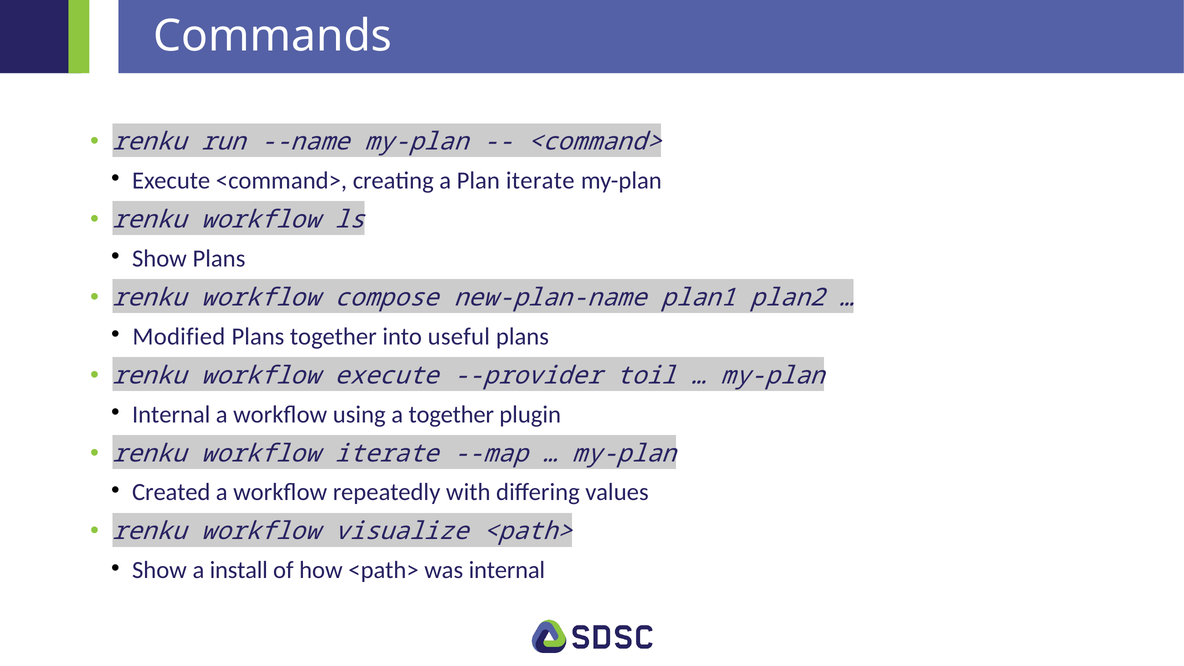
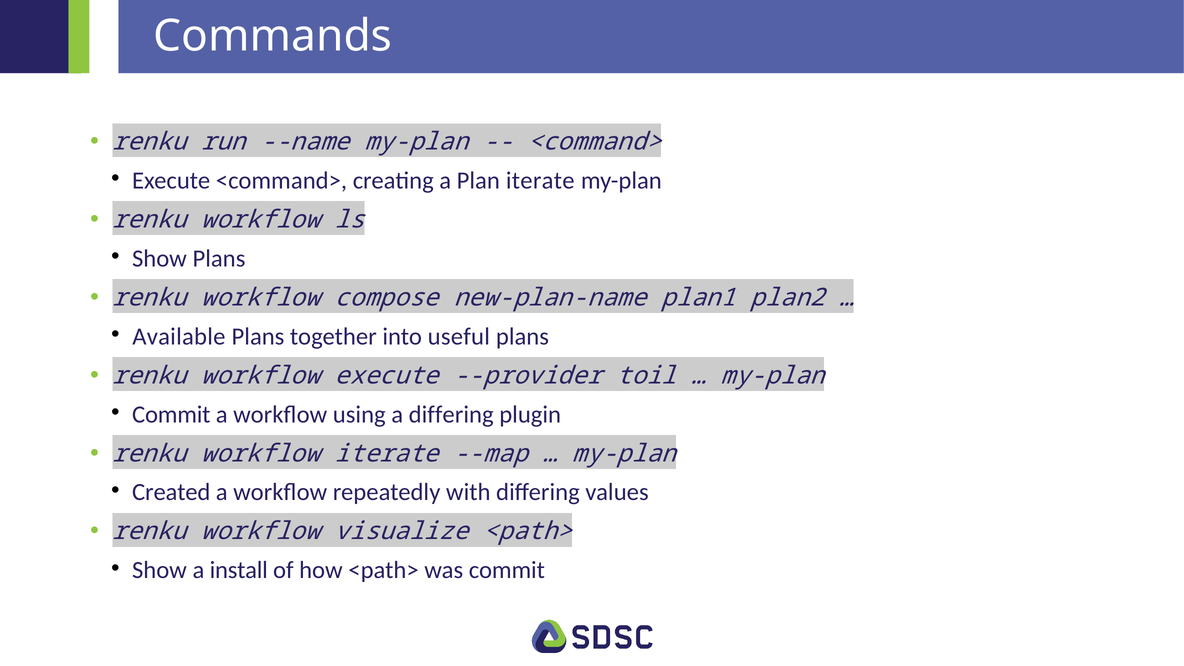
Modified: Modified -> Available
Internal at (171, 414): Internal -> Commit
a together: together -> differing
was internal: internal -> commit
